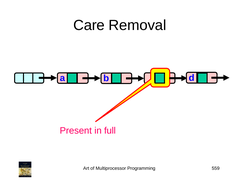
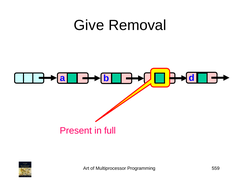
Care: Care -> Give
